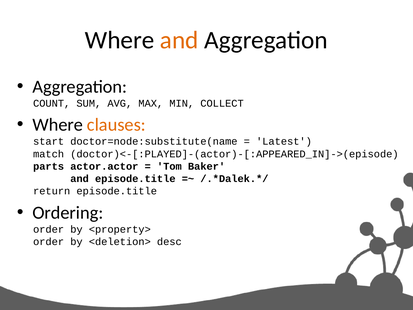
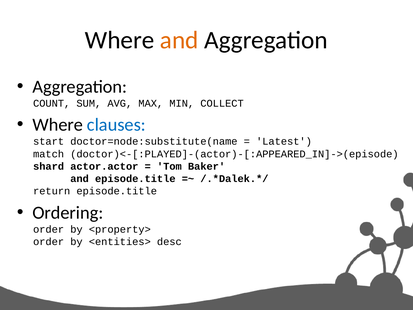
clauses colour: orange -> blue
parts: parts -> shard
<deletion>: <deletion> -> <entities>
